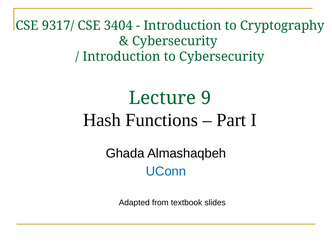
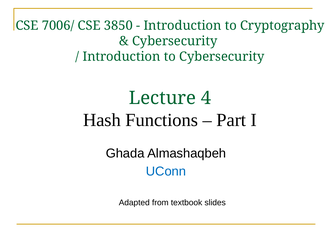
9317/: 9317/ -> 7006/
3404: 3404 -> 3850
9: 9 -> 4
